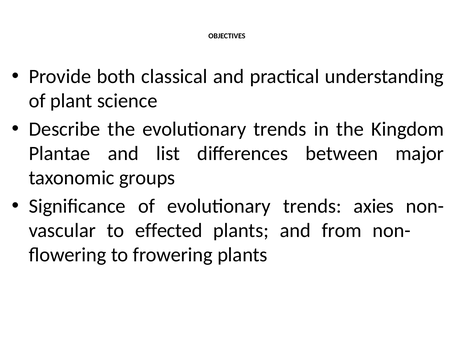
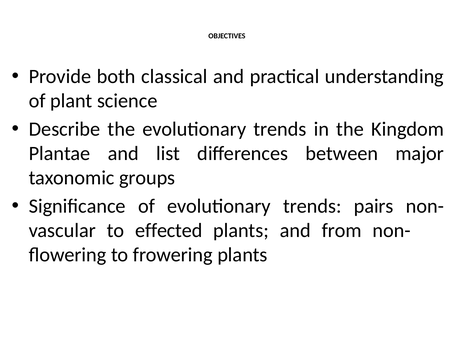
axies: axies -> pairs
